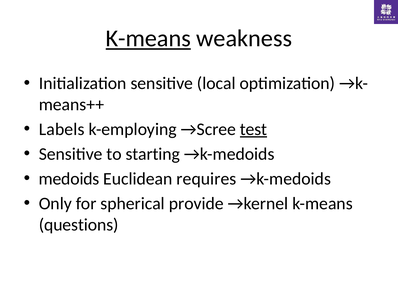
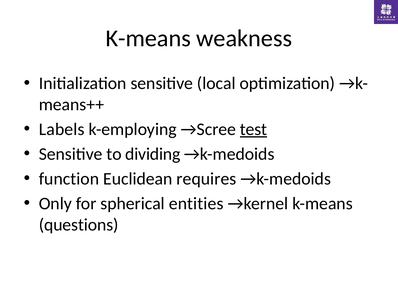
K-means at (148, 39) underline: present -> none
starting: starting -> dividing
medoids: medoids -> function
provide: provide -> entities
